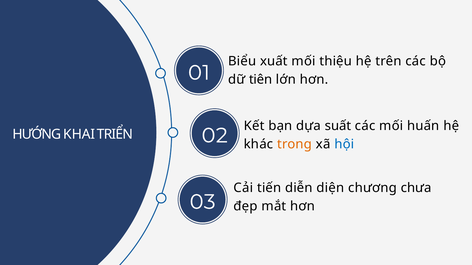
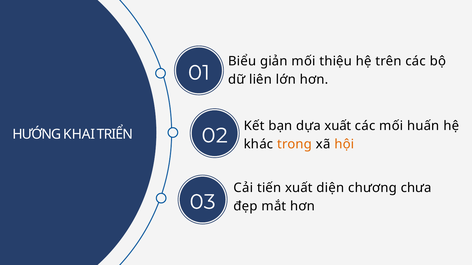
xuất: xuất -> giản
tiên: tiên -> liên
dựa suất: suất -> xuất
hội colour: blue -> orange
tiến diễn: diễn -> xuất
